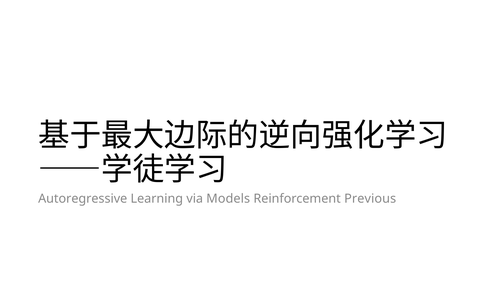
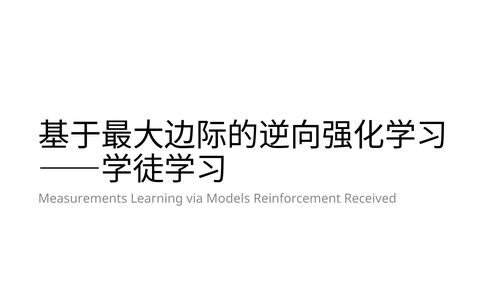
Autoregressive: Autoregressive -> Measurements
Previous: Previous -> Received
